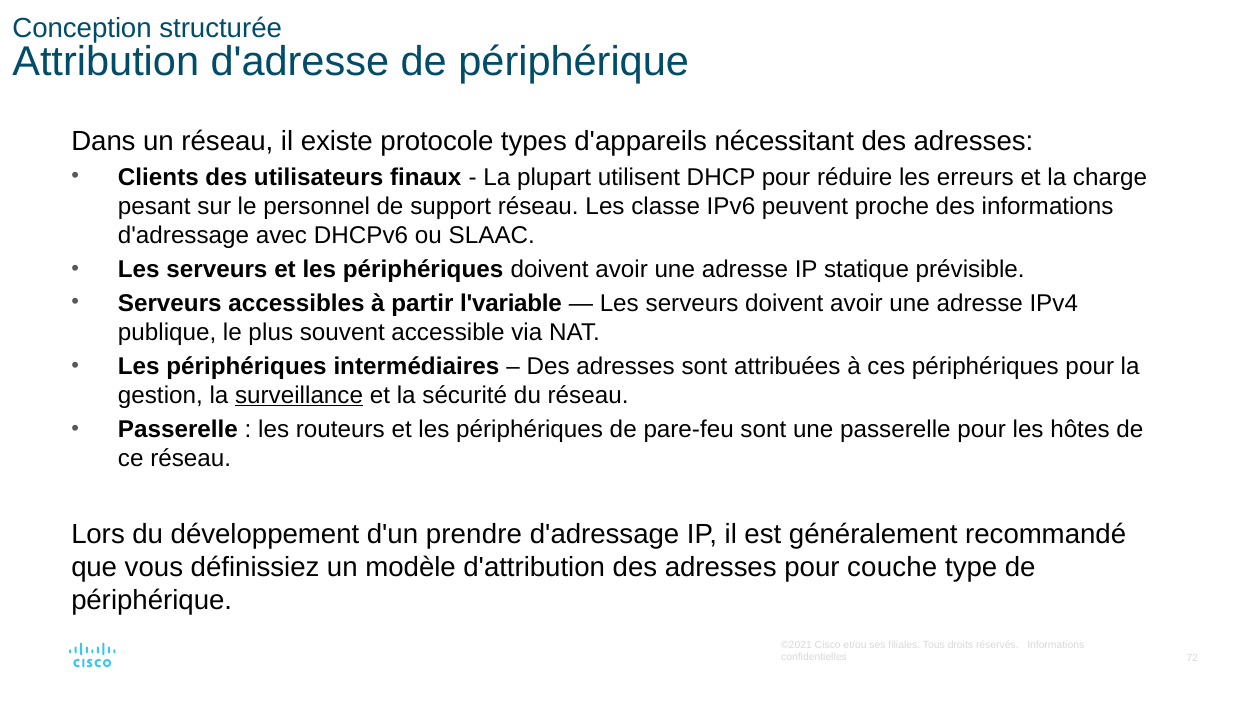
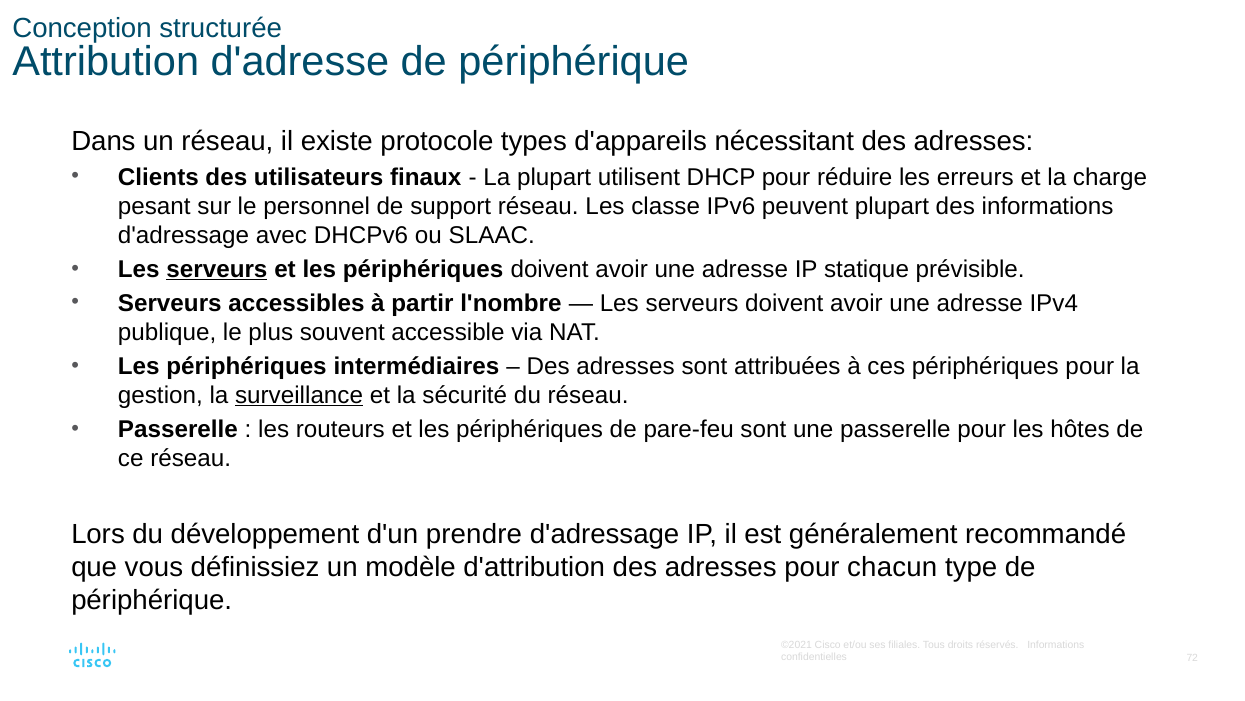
peuvent proche: proche -> plupart
serveurs at (217, 269) underline: none -> present
l'variable: l'variable -> l'nombre
couche: couche -> chacun
